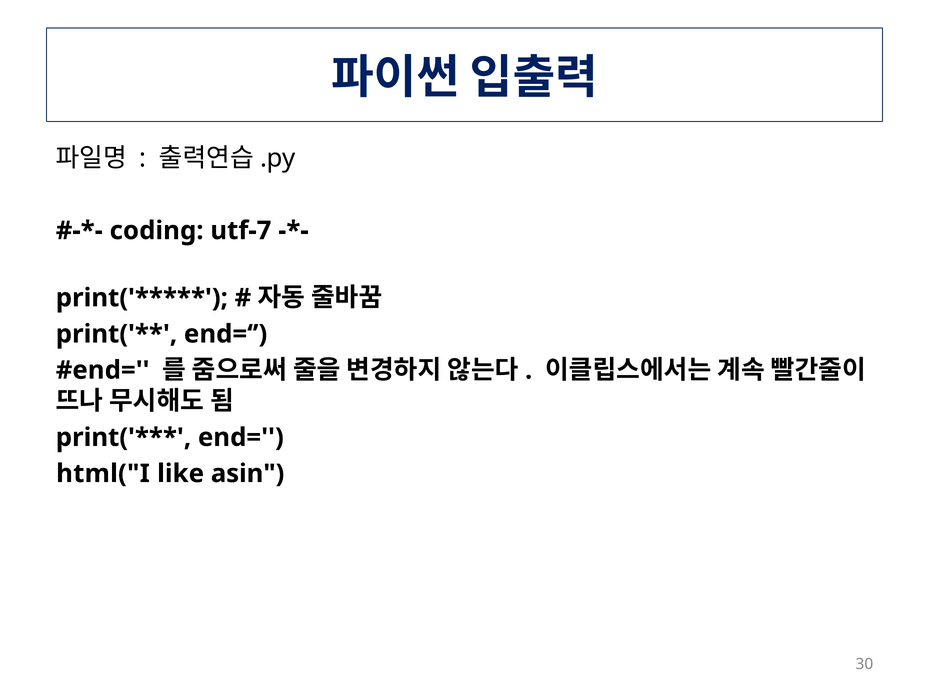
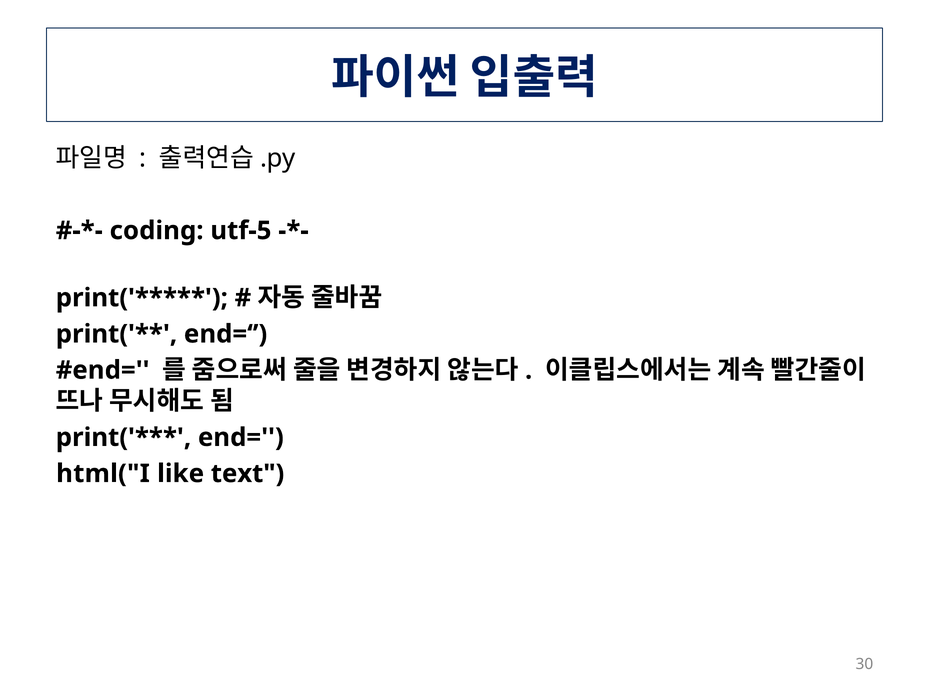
utf-7: utf-7 -> utf-5
asin: asin -> text
